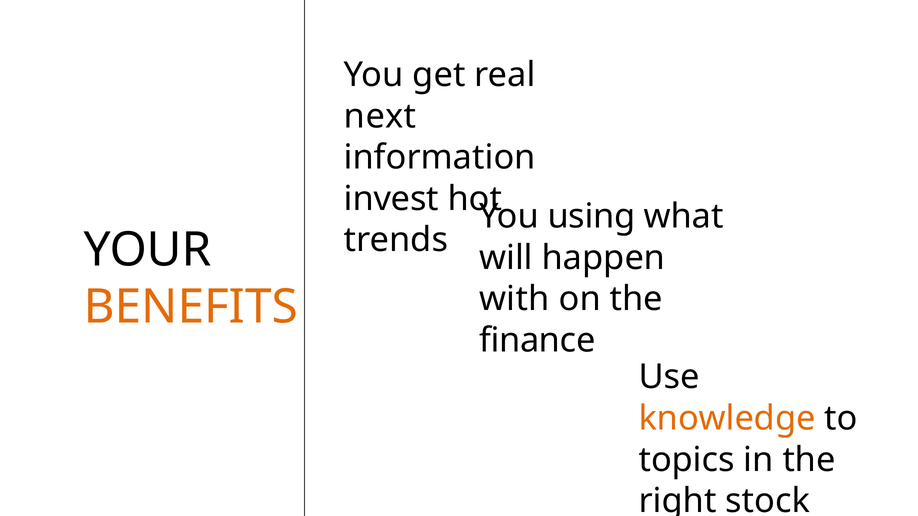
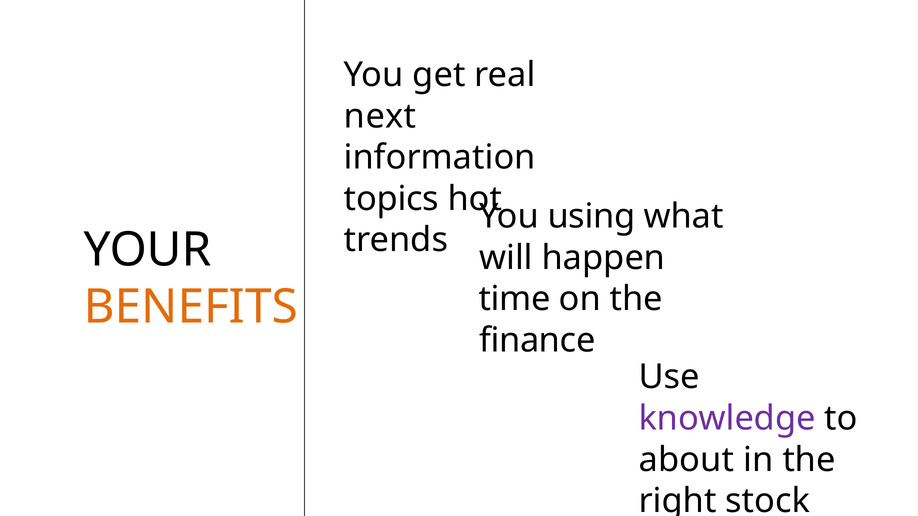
invest: invest -> topics
with: with -> time
knowledge colour: orange -> purple
topics: topics -> about
